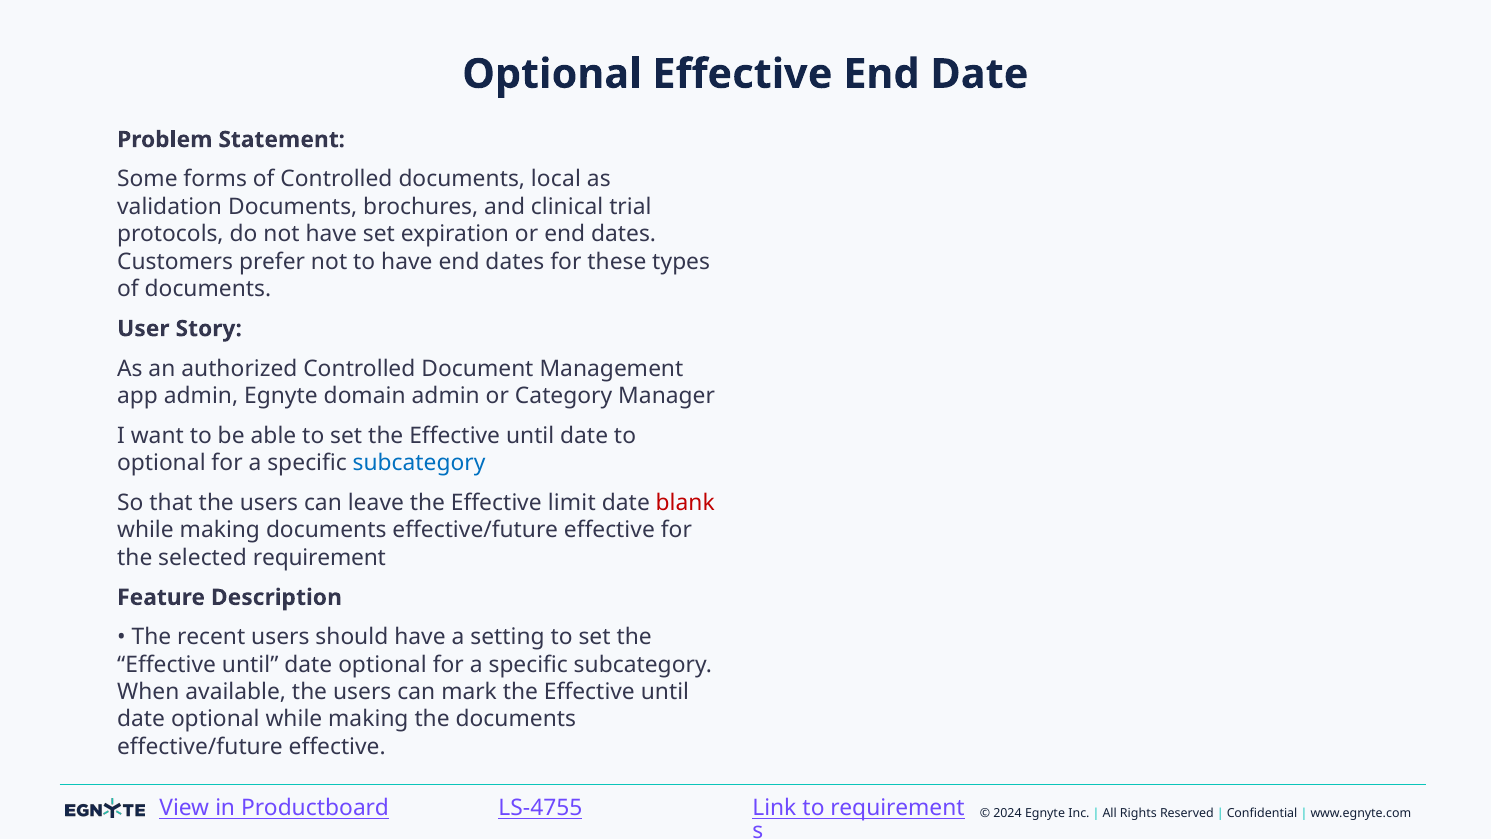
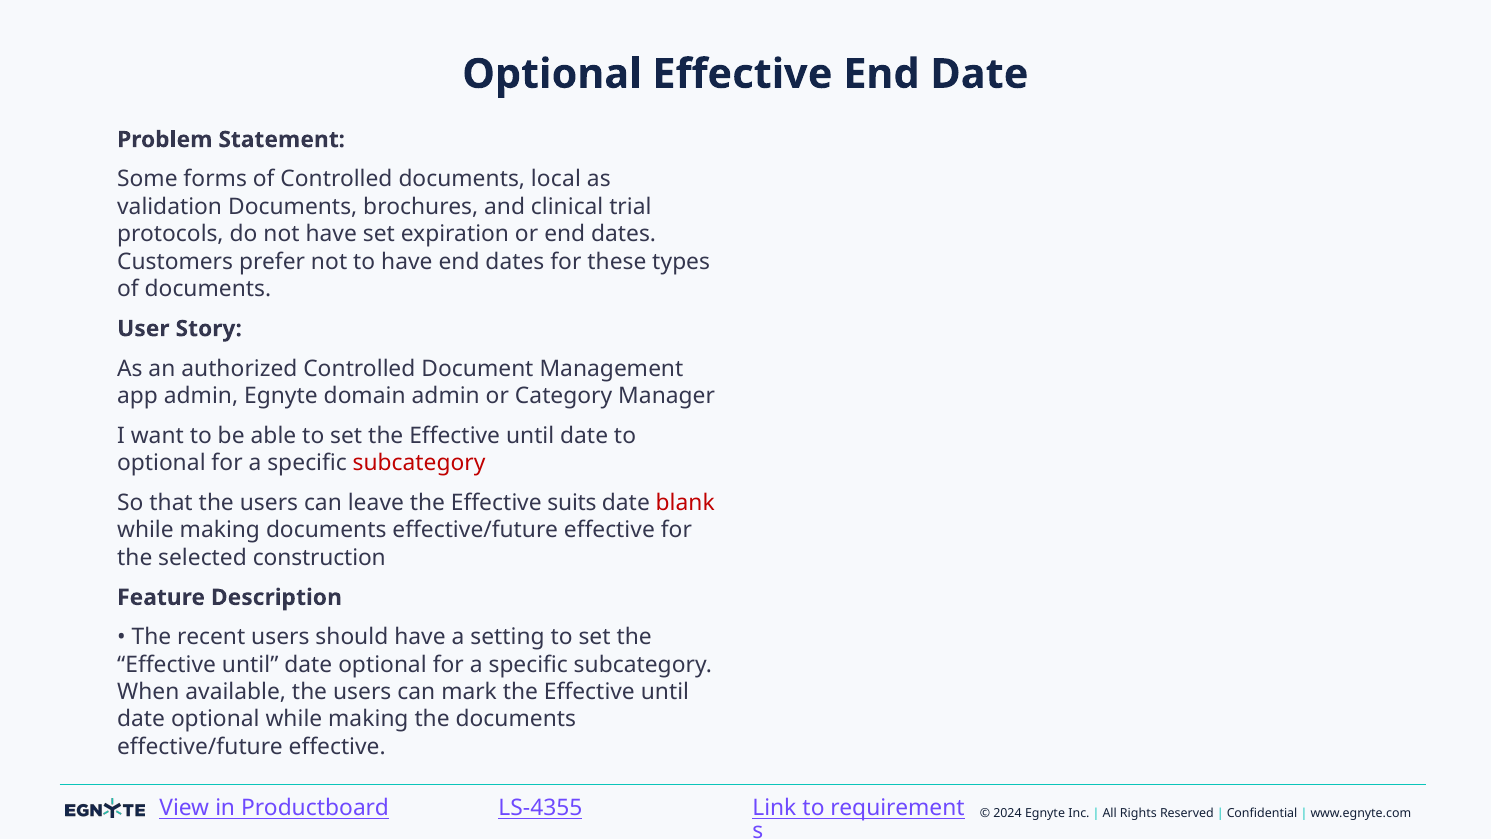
subcategory at (419, 463) colour: blue -> red
limit: limit -> suits
selected requirement: requirement -> construction
LS-4755: LS-4755 -> LS-4355
